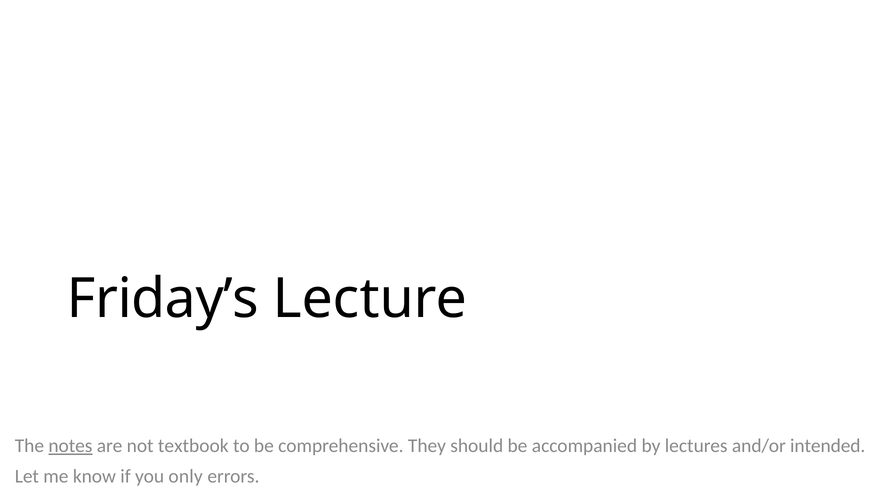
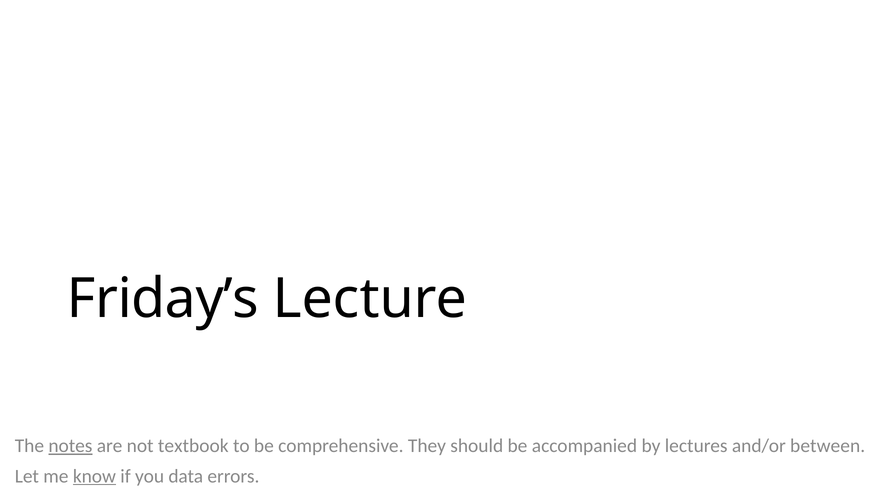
intended: intended -> between
know underline: none -> present
only: only -> data
